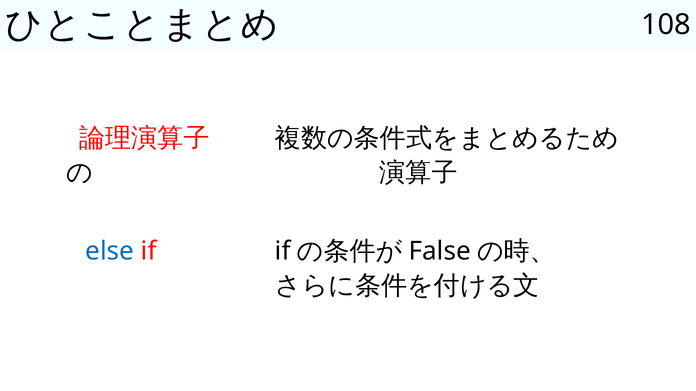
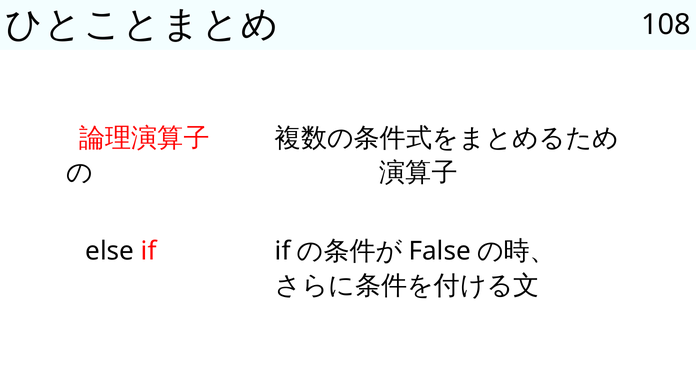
else colour: blue -> black
